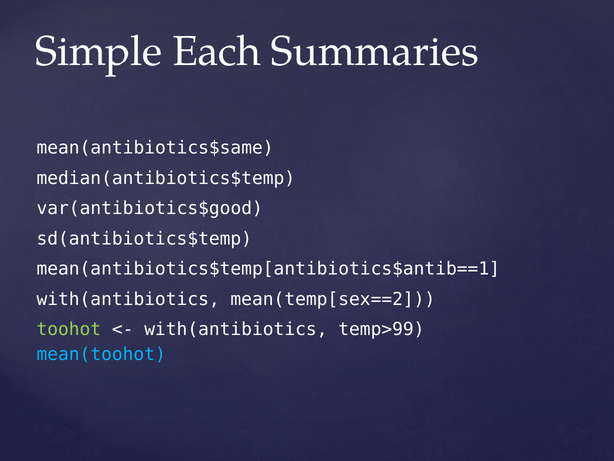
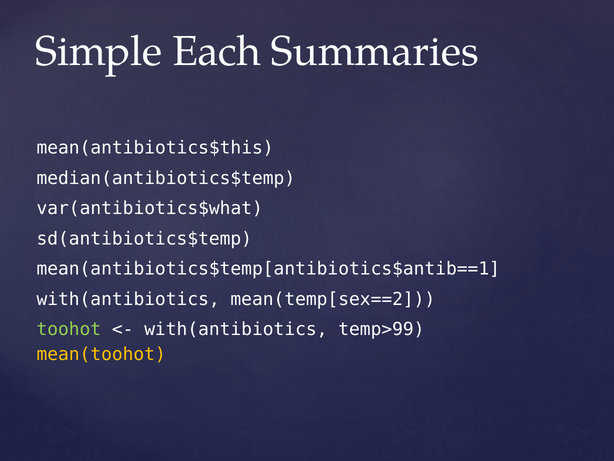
mean(antibiotics$same: mean(antibiotics$same -> mean(antibiotics$this
var(antibiotics$good: var(antibiotics$good -> var(antibiotics$what
mean(toohot colour: light blue -> yellow
